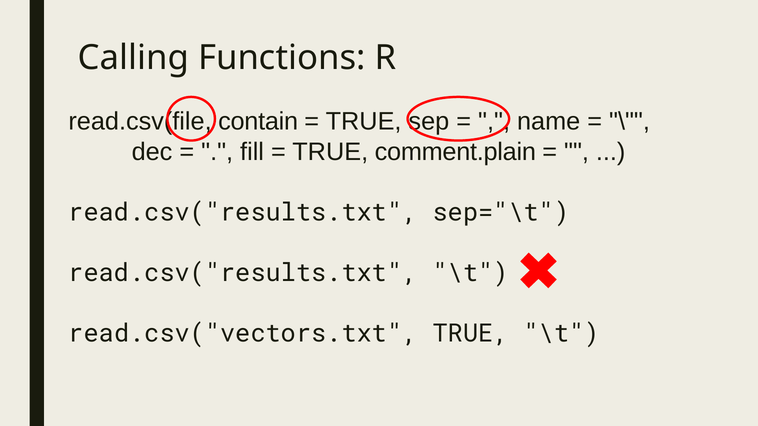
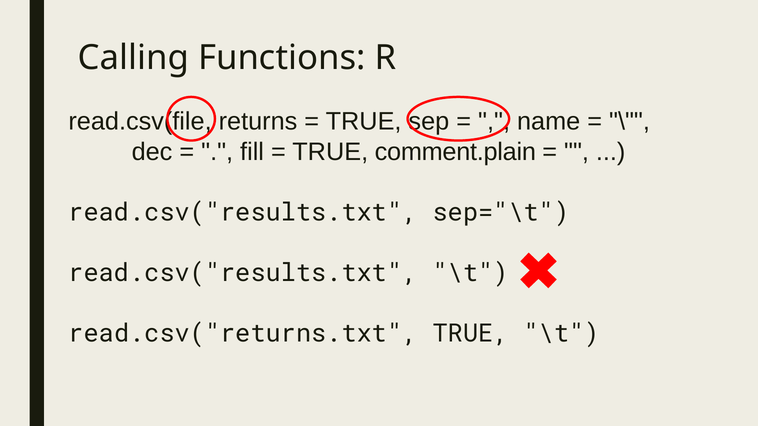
contain: contain -> returns
read.csv("vectors.txt: read.csv("vectors.txt -> read.csv("returns.txt
